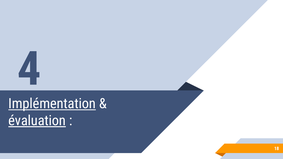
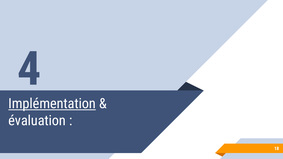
évaluation underline: present -> none
